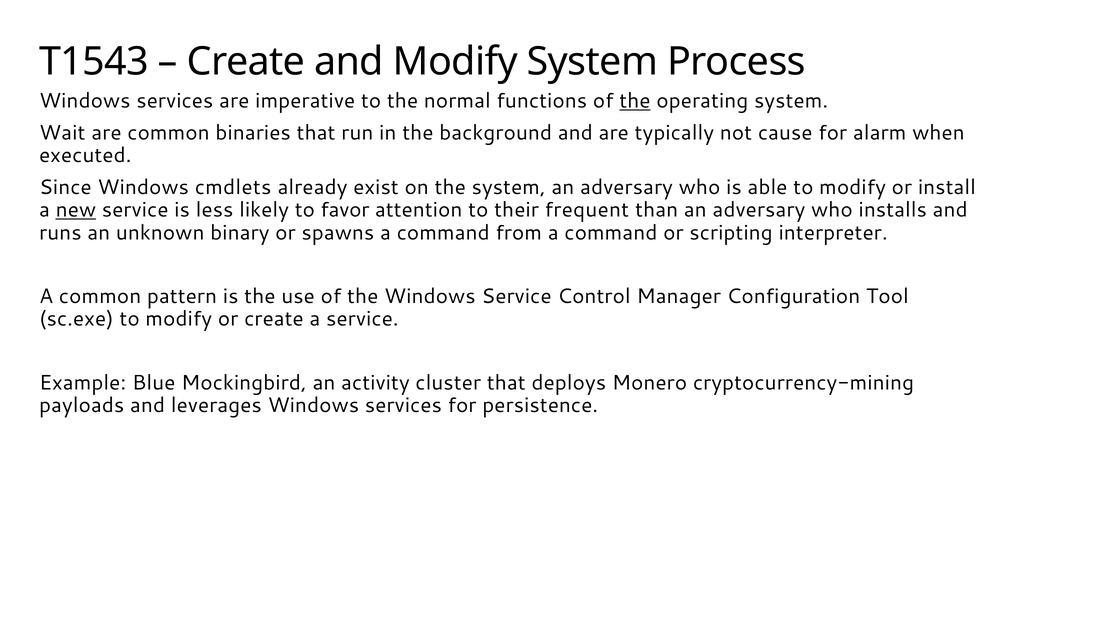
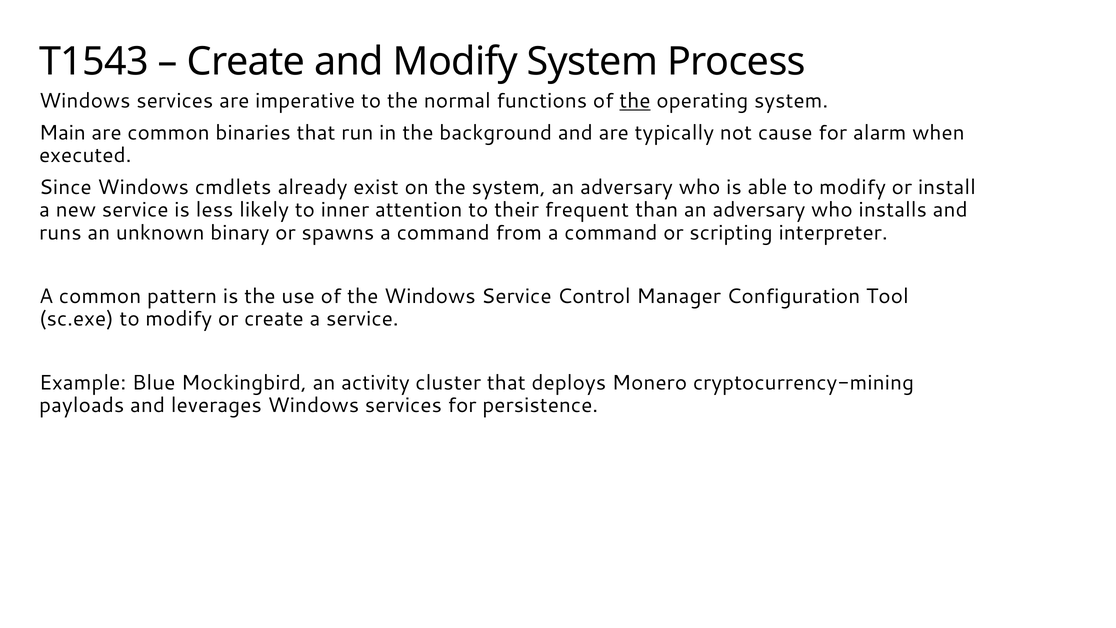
Wait: Wait -> Main
new underline: present -> none
favor: favor -> inner
